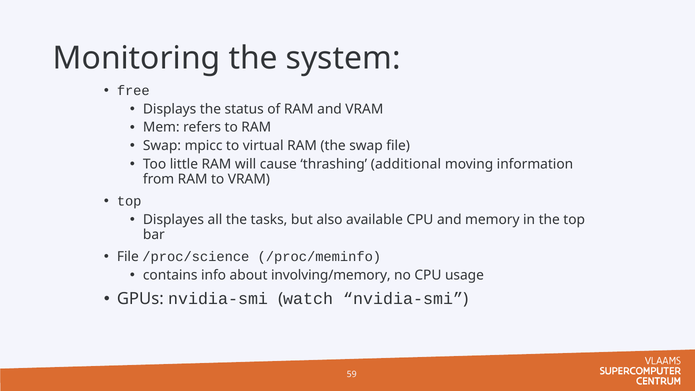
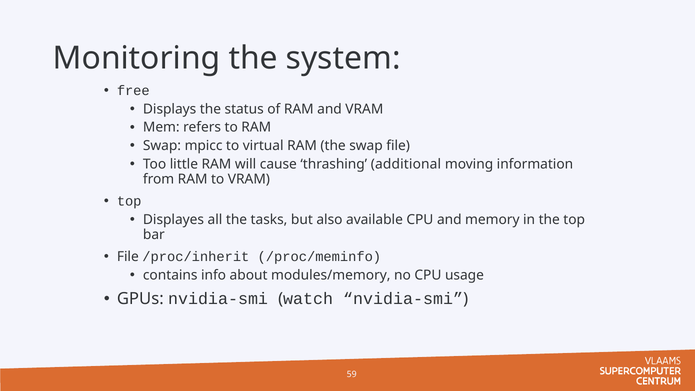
/proc/science: /proc/science -> /proc/inherit
involving/memory: involving/memory -> modules/memory
